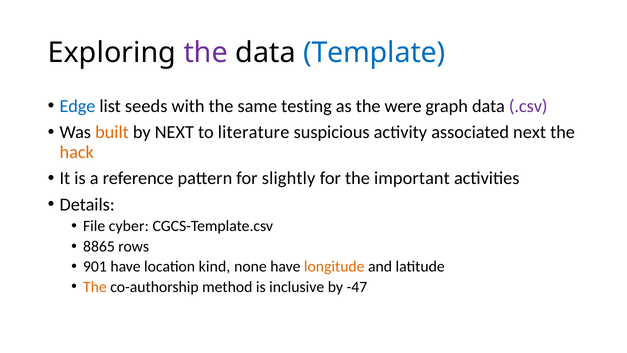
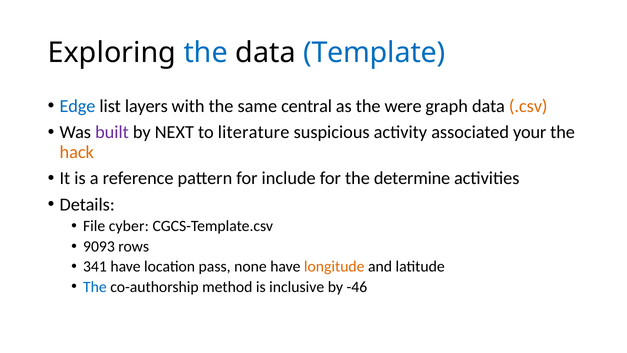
the at (206, 53) colour: purple -> blue
seeds: seeds -> layers
testing: testing -> central
.csv colour: purple -> orange
built colour: orange -> purple
associated next: next -> your
slightly: slightly -> include
important: important -> determine
8865: 8865 -> 9093
901: 901 -> 341
kind: kind -> pass
The at (95, 287) colour: orange -> blue
-47: -47 -> -46
